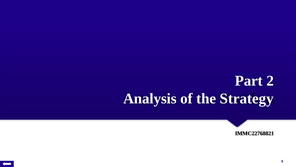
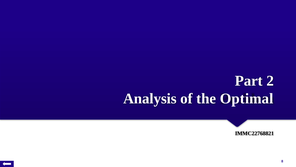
Strategy: Strategy -> Optimal
